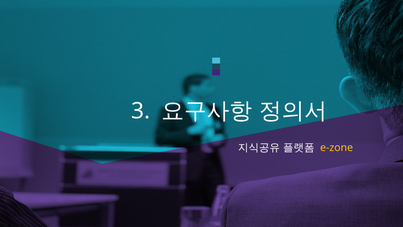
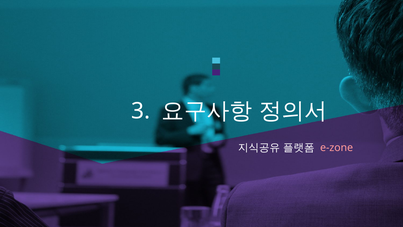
e-zone colour: yellow -> pink
